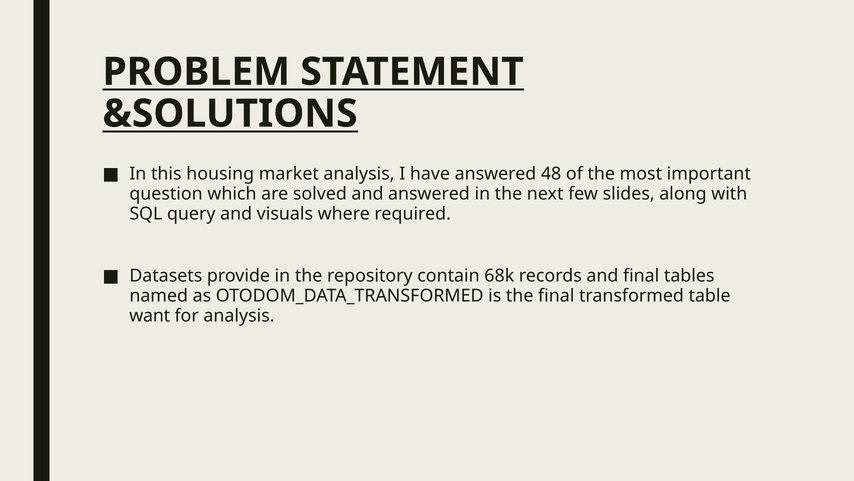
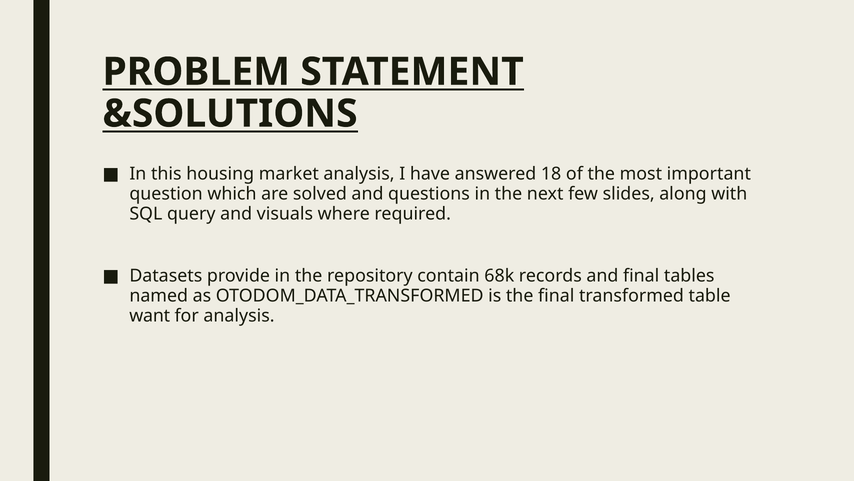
48: 48 -> 18
and answered: answered -> questions
